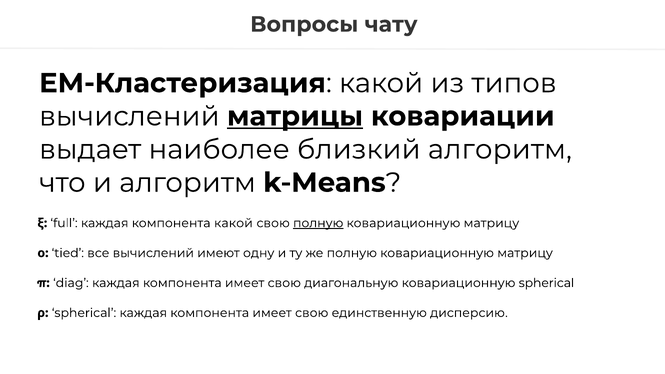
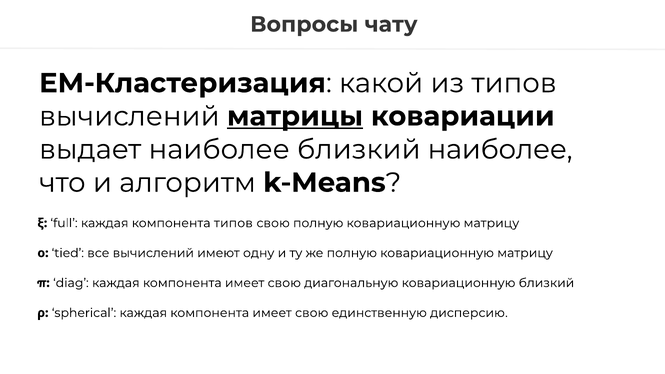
близкий алгоритм: алгоритм -> наиболее
компонента какой: какой -> типов
полную at (318, 223) underline: present -> none
ковариационную spherical: spherical -> близкий
